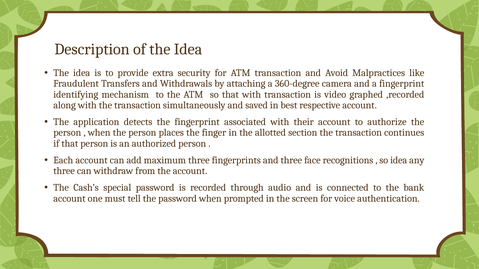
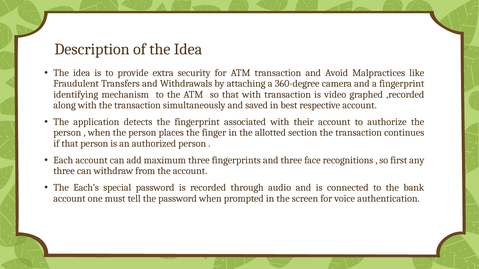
so idea: idea -> first
Cash’s: Cash’s -> Each’s
